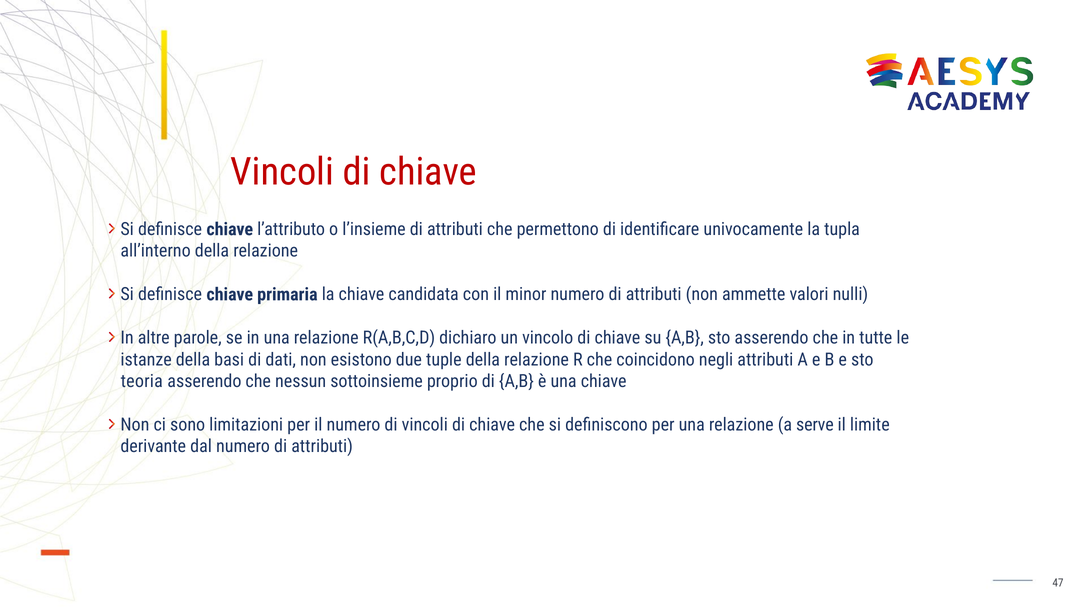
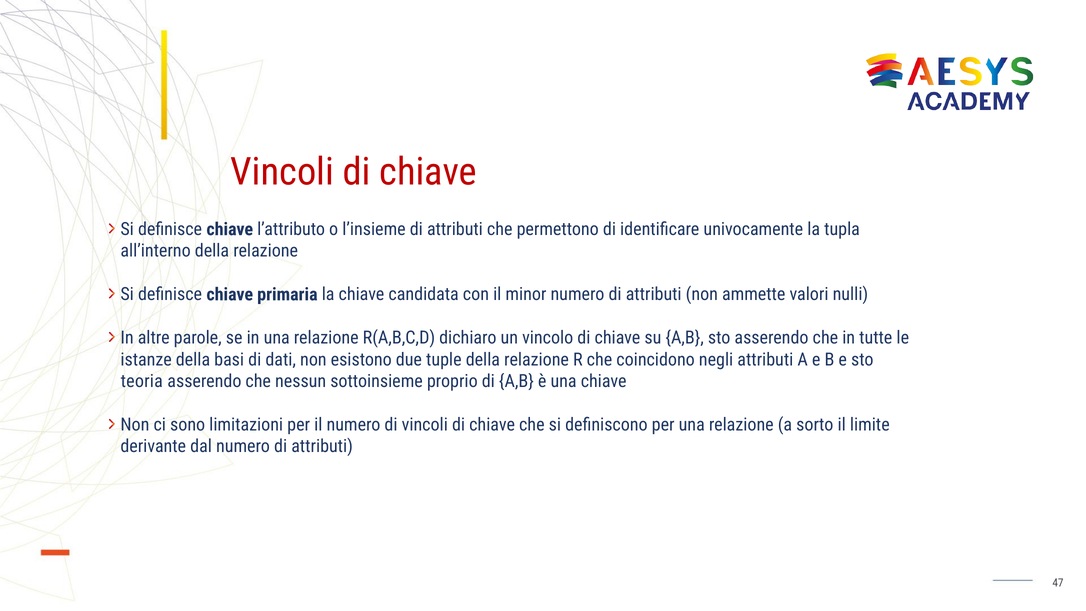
serve: serve -> sorto
